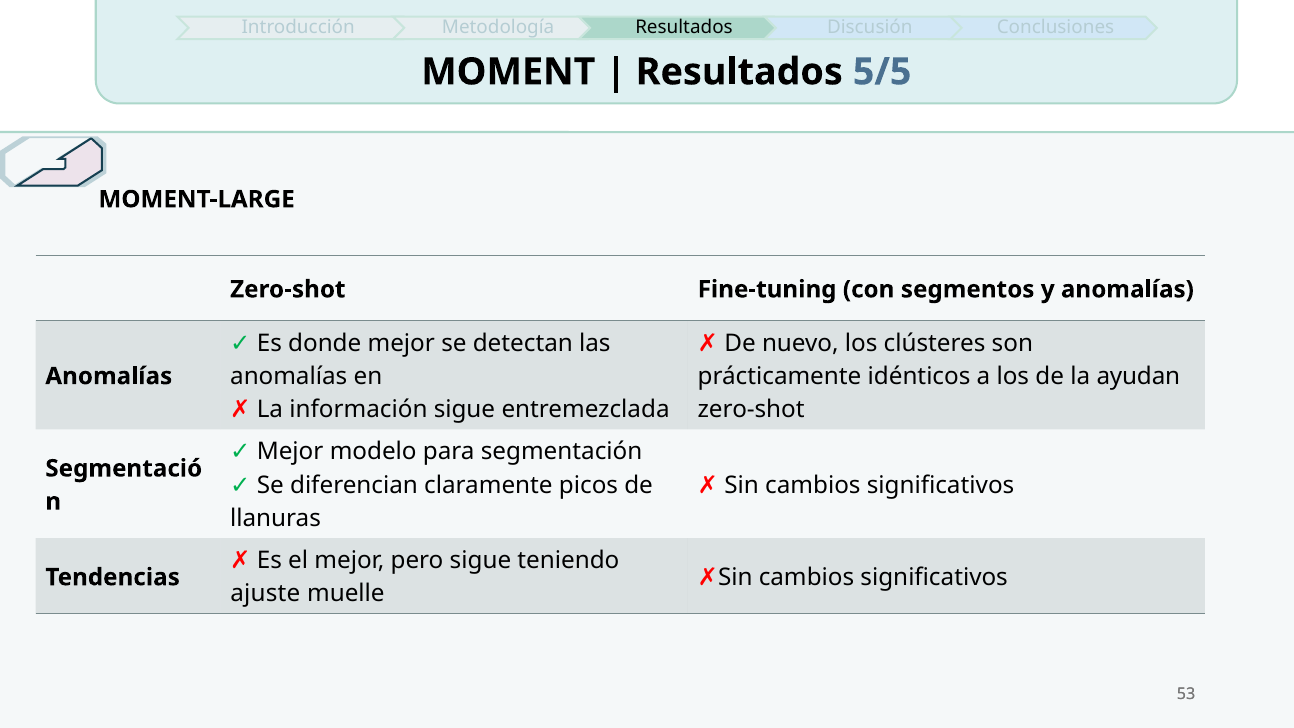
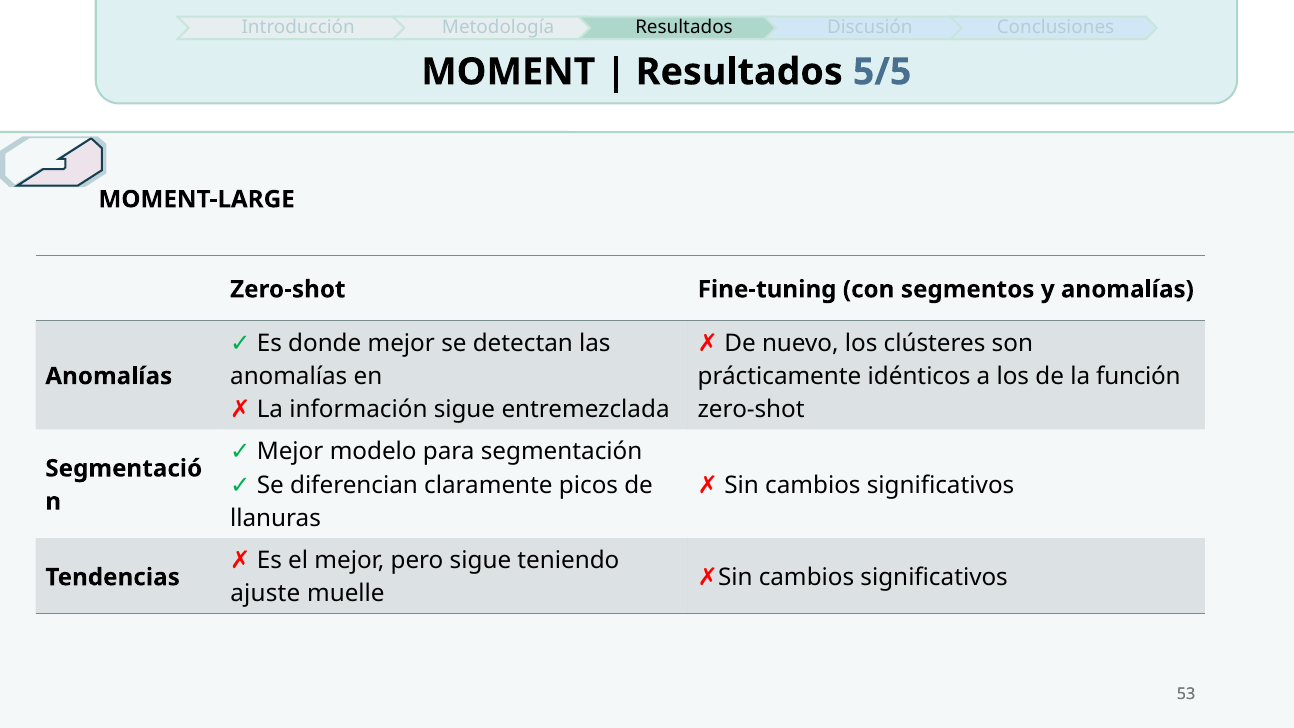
ayudan: ayudan -> función
